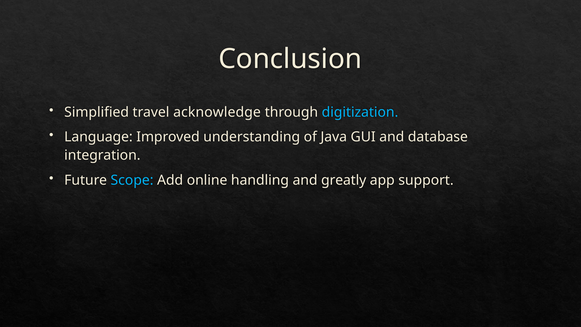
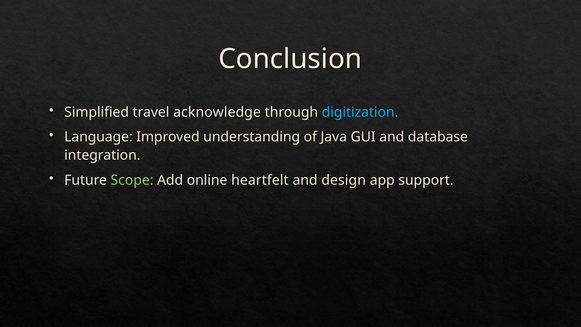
Scope colour: light blue -> light green
handling: handling -> heartfelt
greatly: greatly -> design
